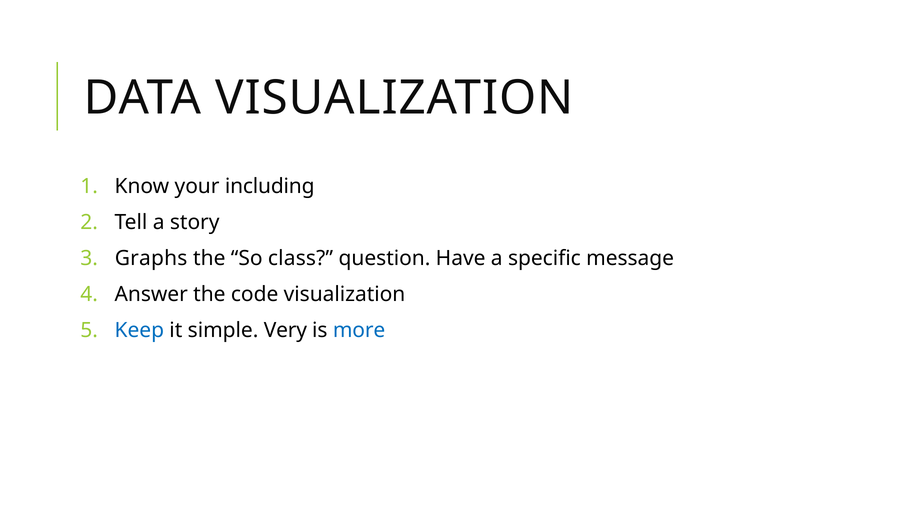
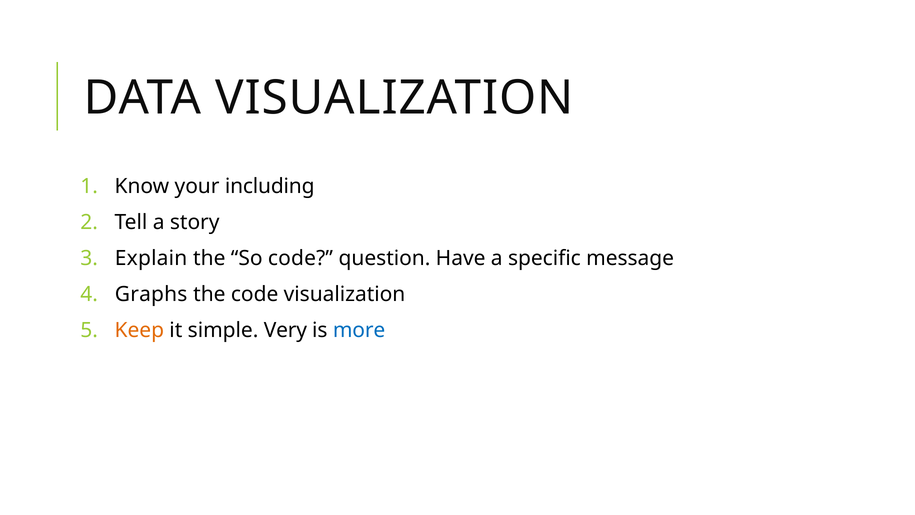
Graphs: Graphs -> Explain
So class: class -> code
Answer: Answer -> Graphs
Keep colour: blue -> orange
